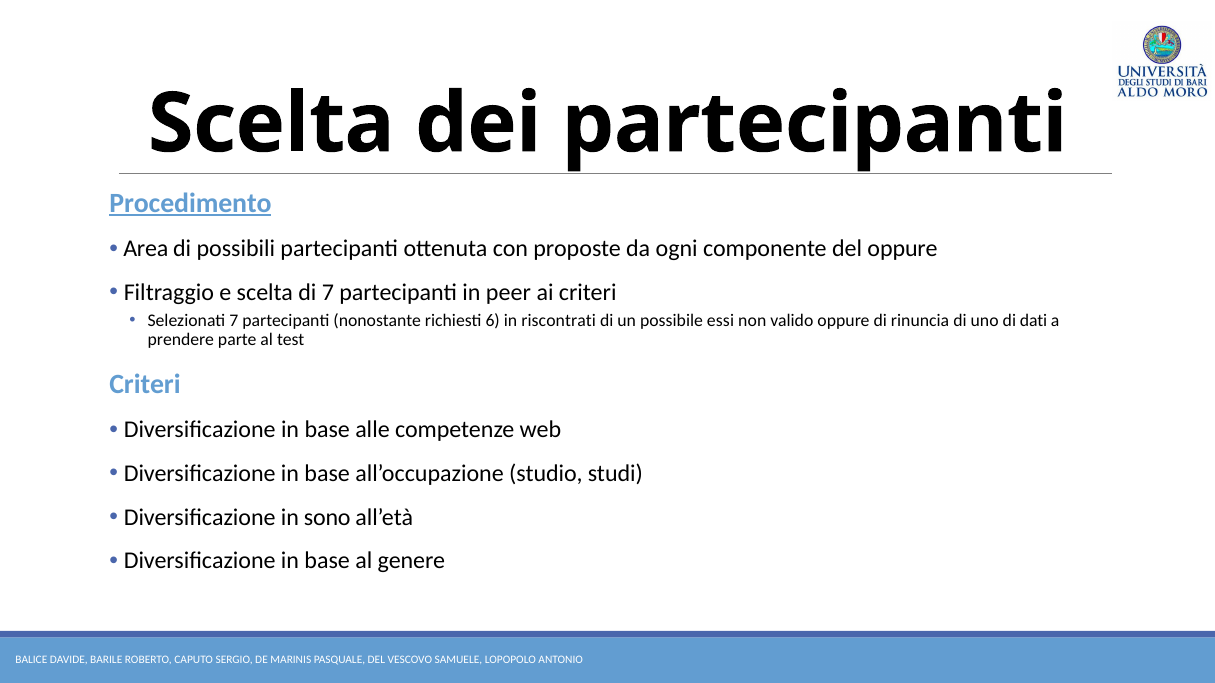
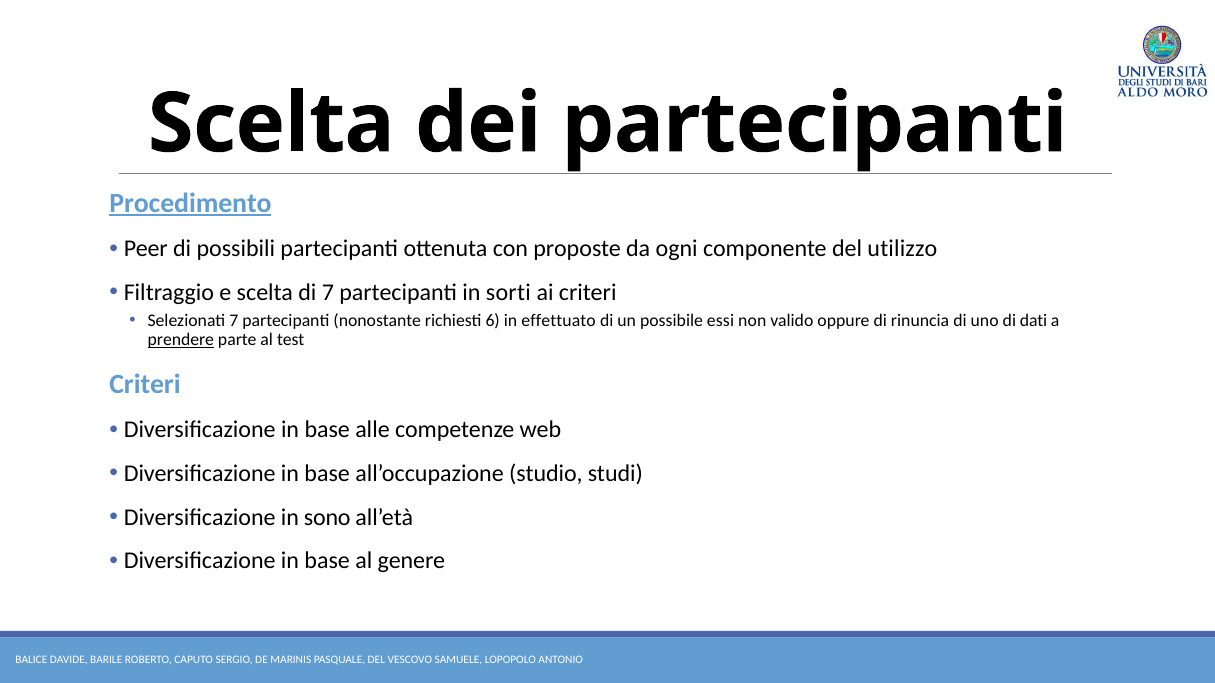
Area: Area -> Peer
del oppure: oppure -> utilizzo
peer: peer -> sorti
riscontrati: riscontrati -> effettuato
prendere underline: none -> present
